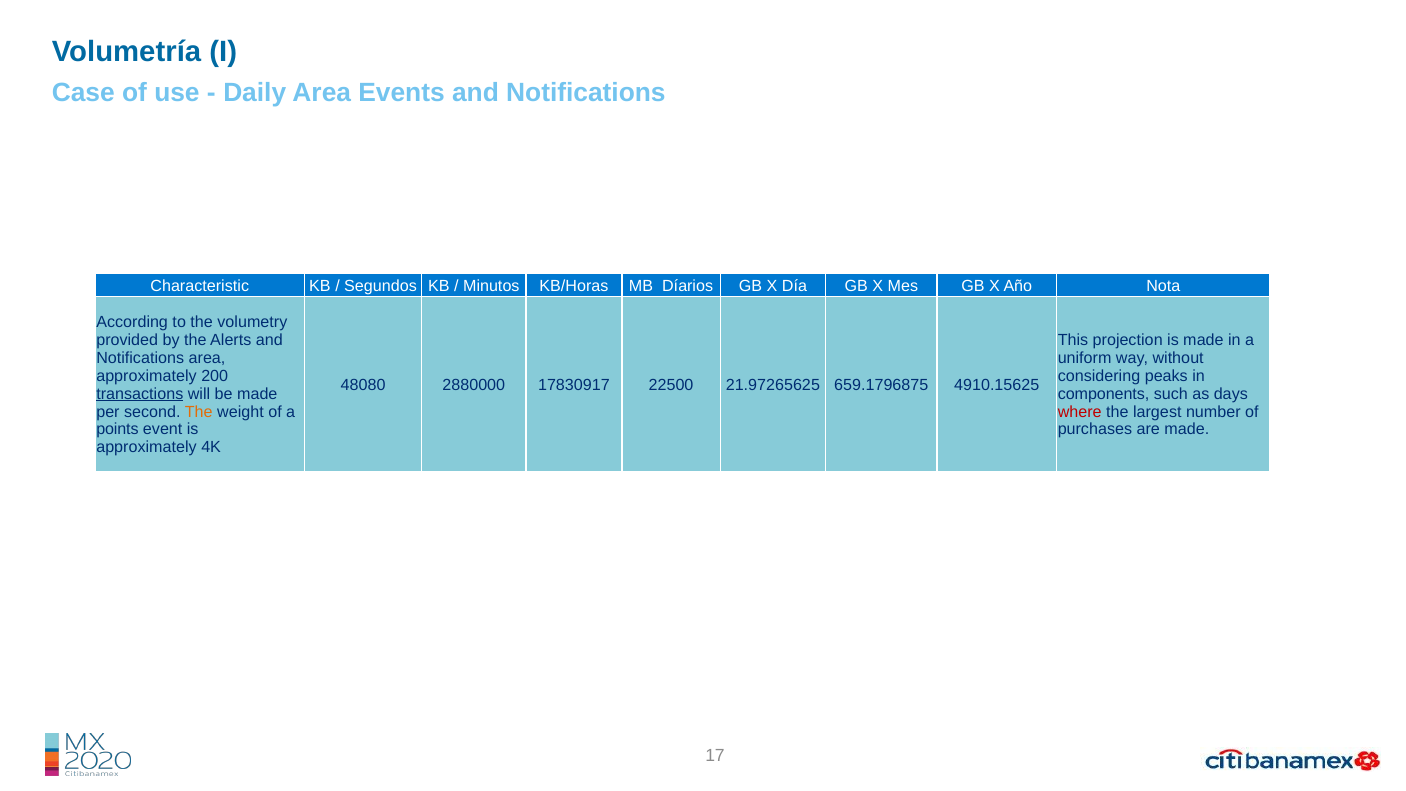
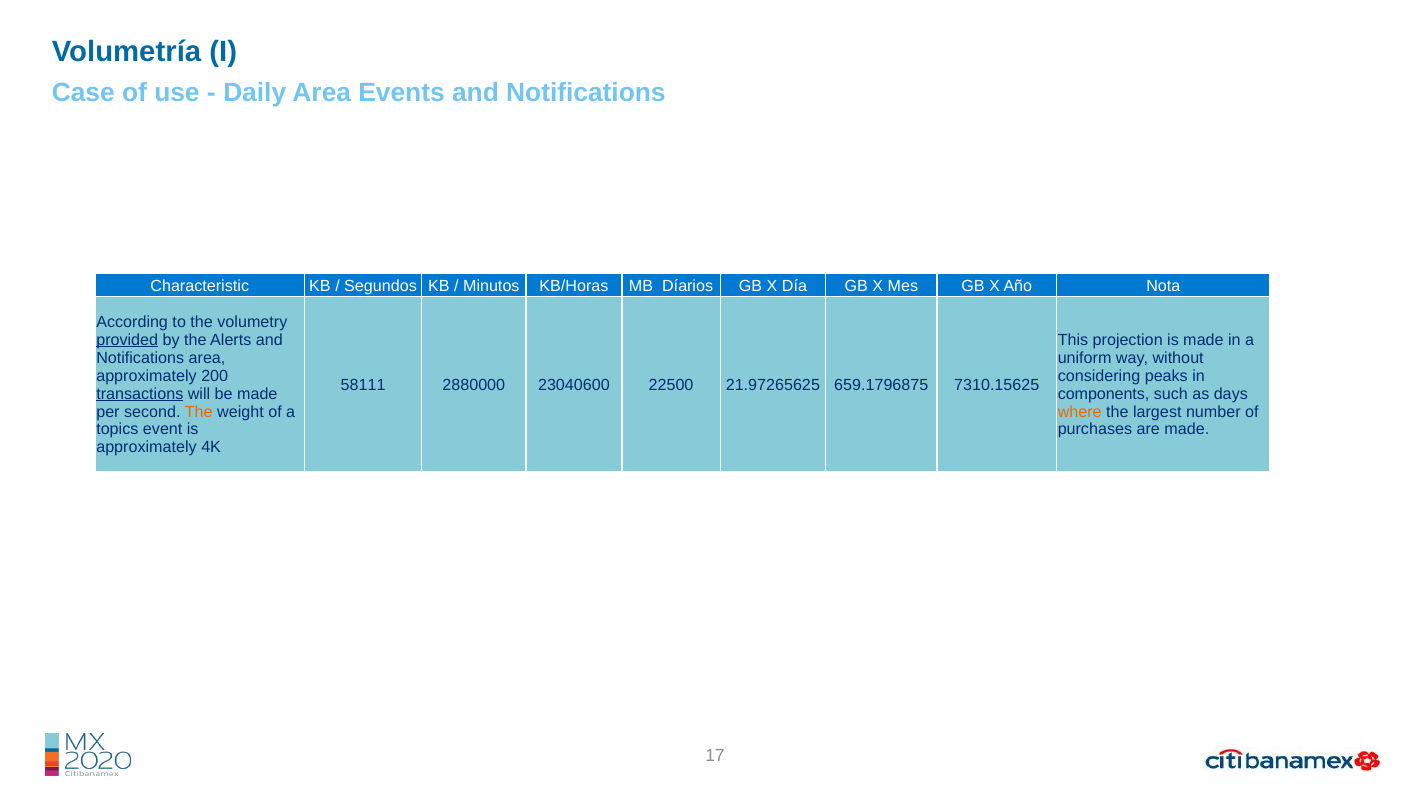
provided underline: none -> present
48080: 48080 -> 58111
17830917: 17830917 -> 23040600
4910.15625: 4910.15625 -> 7310.15625
where colour: red -> orange
points: points -> topics
